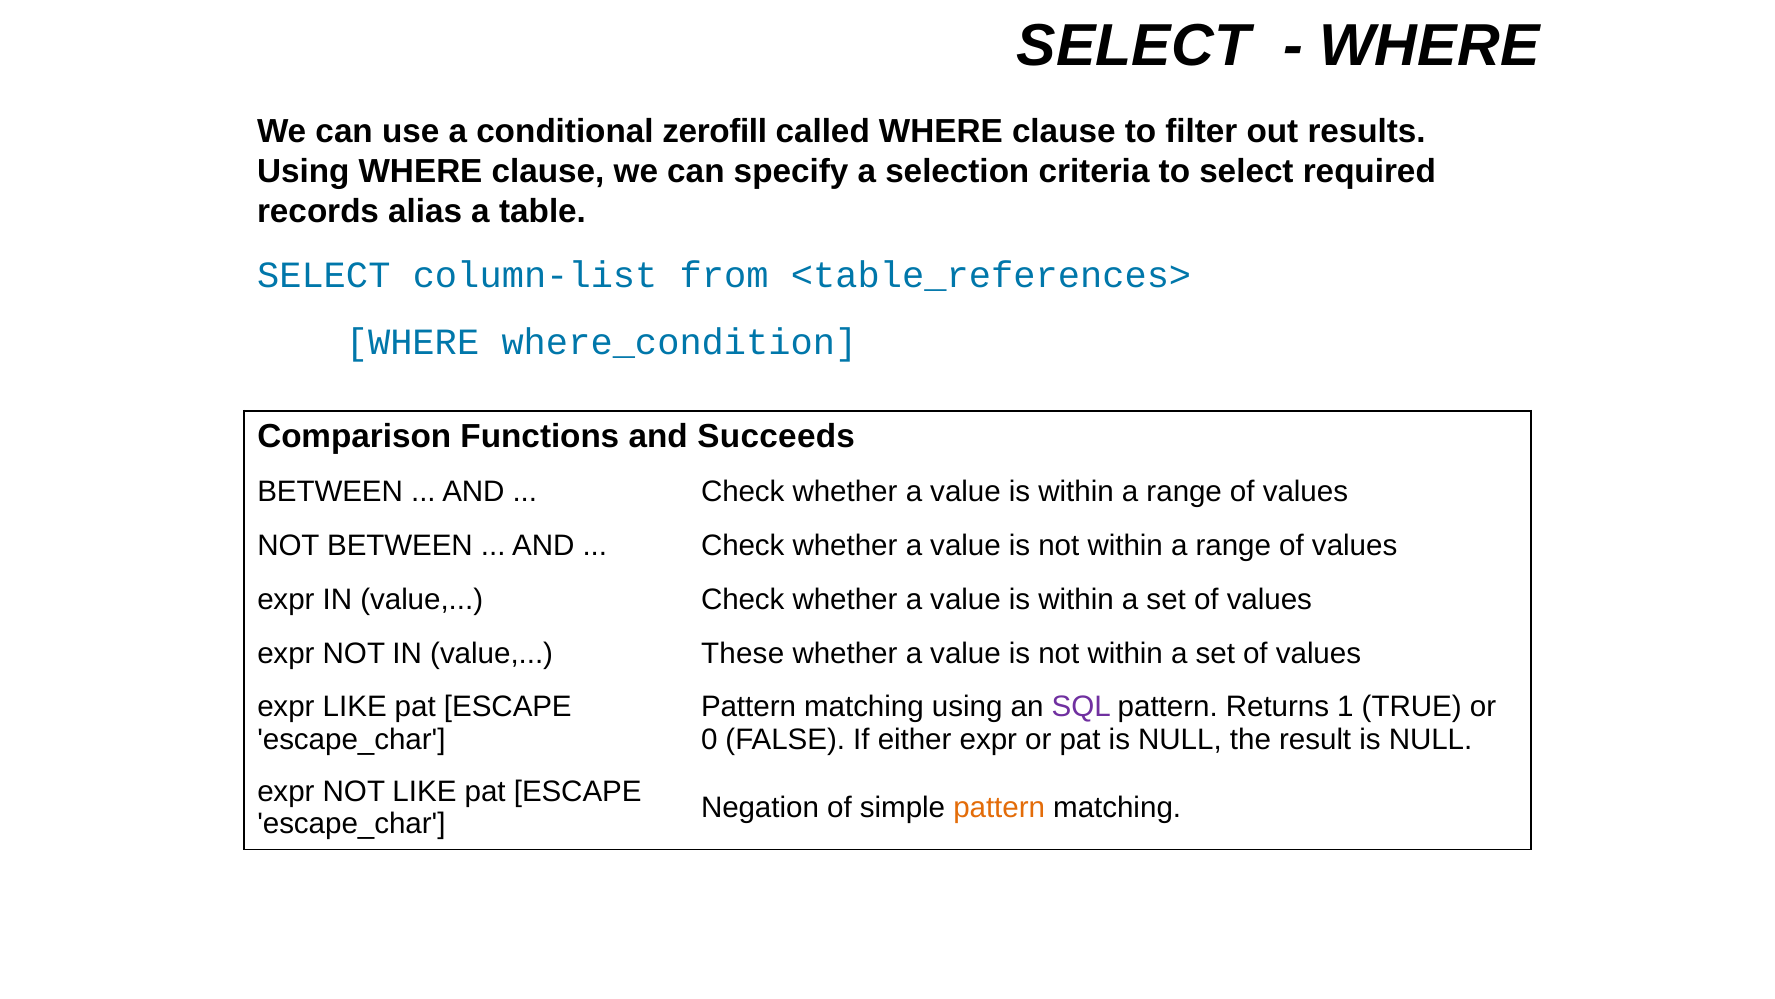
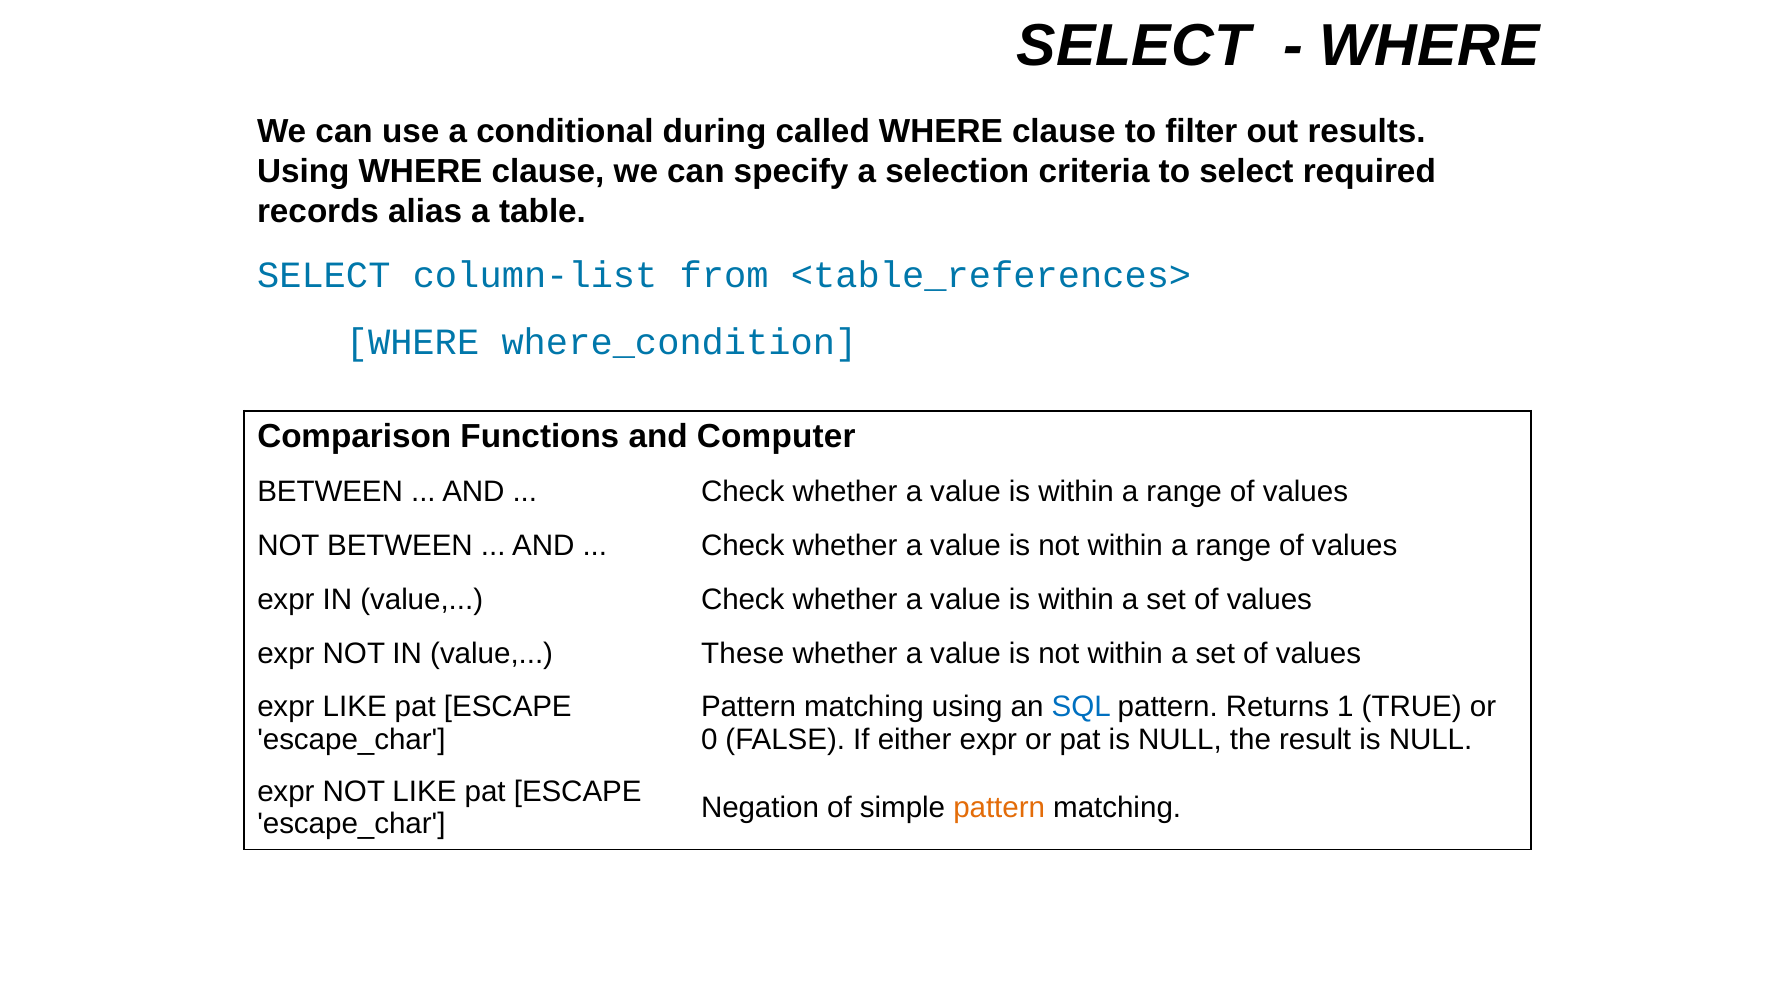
zerofill: zerofill -> during
Succeeds: Succeeds -> Computer
SQL colour: purple -> blue
